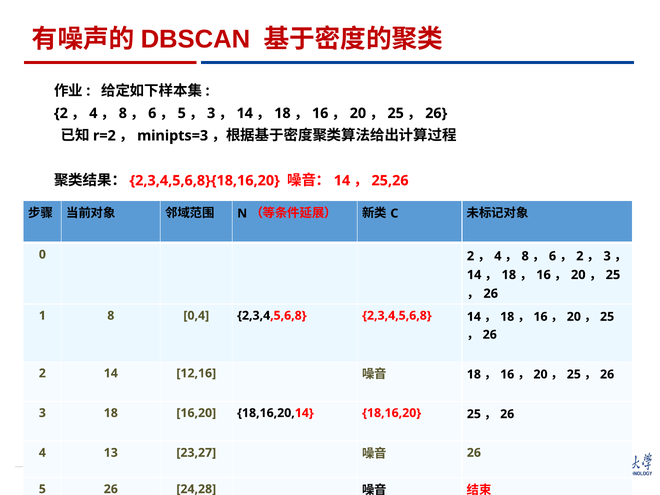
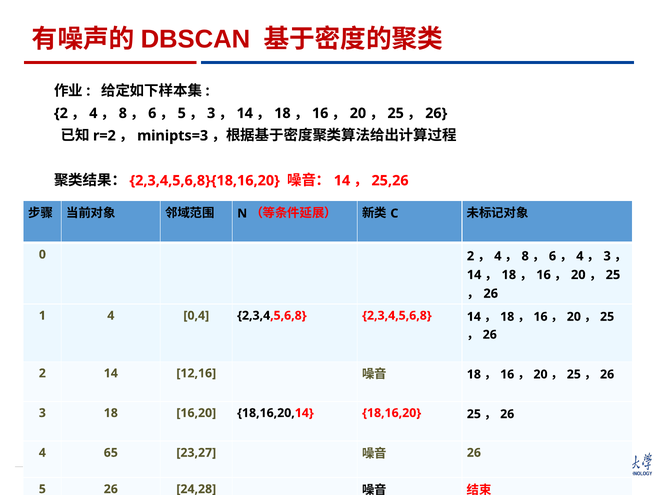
2 at (580, 256): 2 -> 4
1 8: 8 -> 4
13: 13 -> 65
